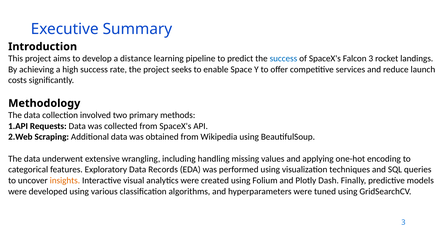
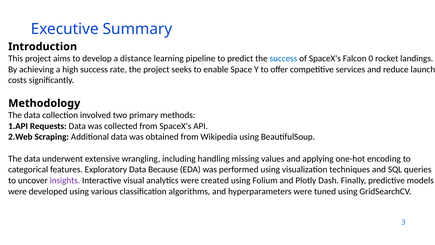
Falcon 3: 3 -> 0
Records: Records -> Because
insights colour: orange -> purple
